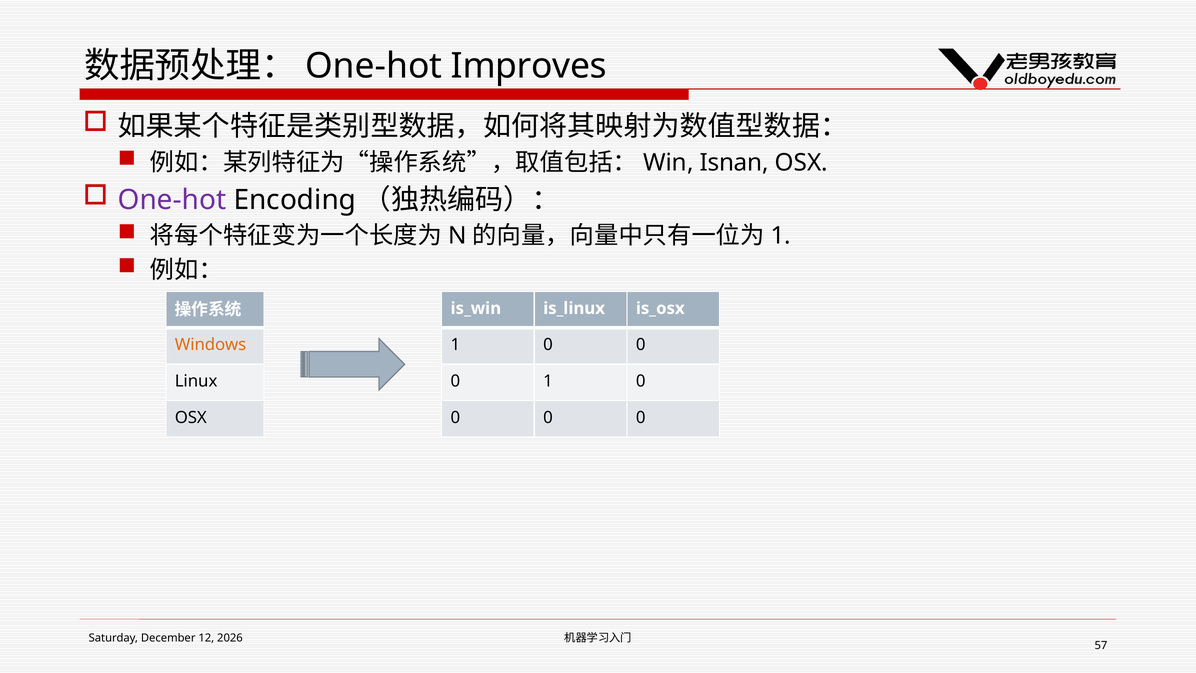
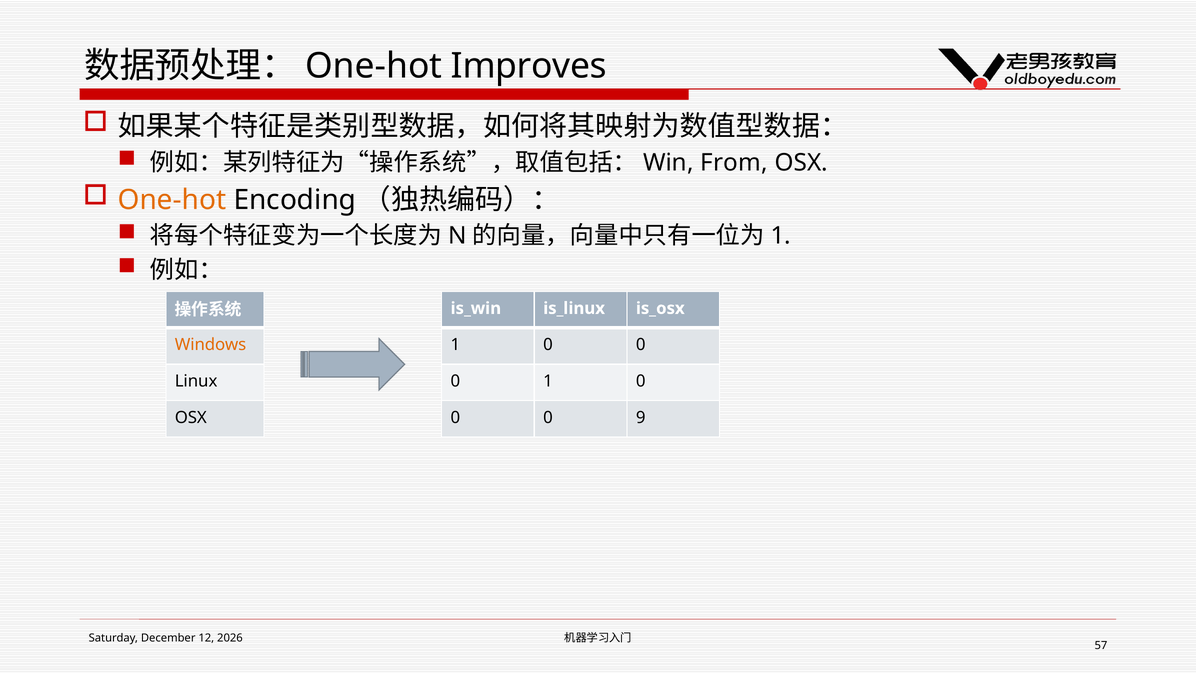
Isnan: Isnan -> From
One-hot at (172, 200) colour: purple -> orange
0 at (641, 417): 0 -> 9
